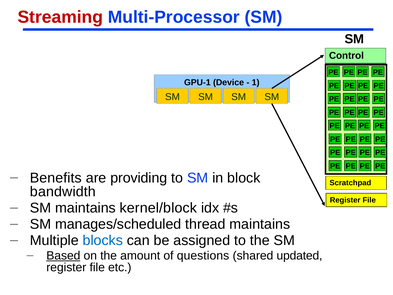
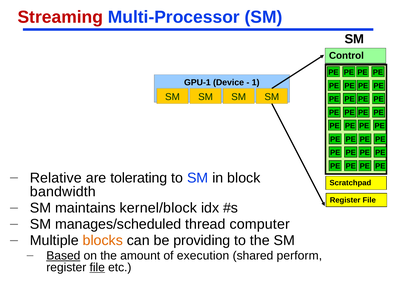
Benefits: Benefits -> Relative
providing: providing -> tolerating
thread maintains: maintains -> computer
blocks colour: blue -> orange
assigned: assigned -> providing
questions: questions -> execution
updated: updated -> perform
file at (97, 267) underline: none -> present
